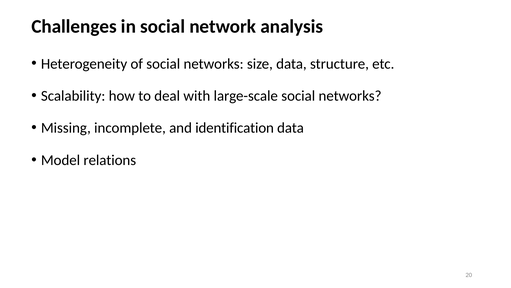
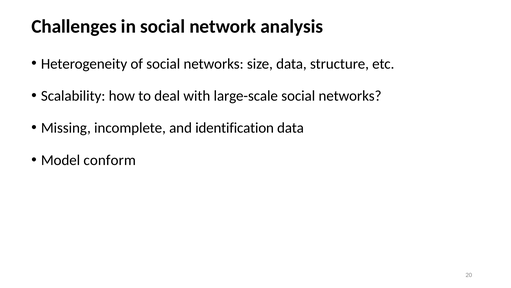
relations: relations -> conform
